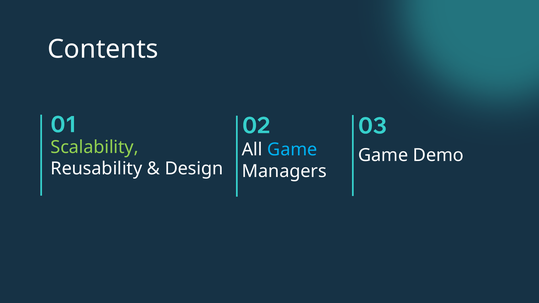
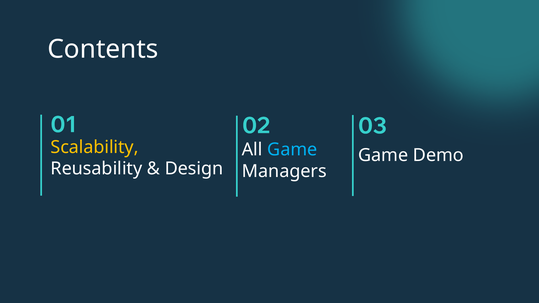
Scalability colour: light green -> yellow
